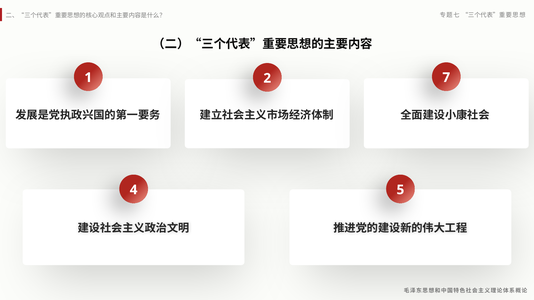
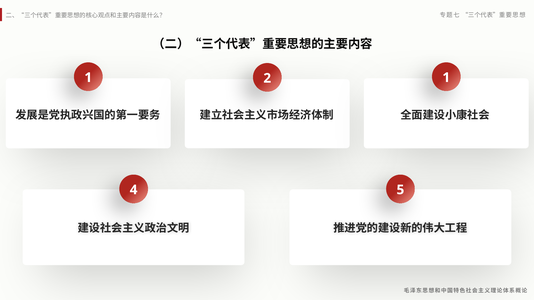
2 7: 7 -> 1
